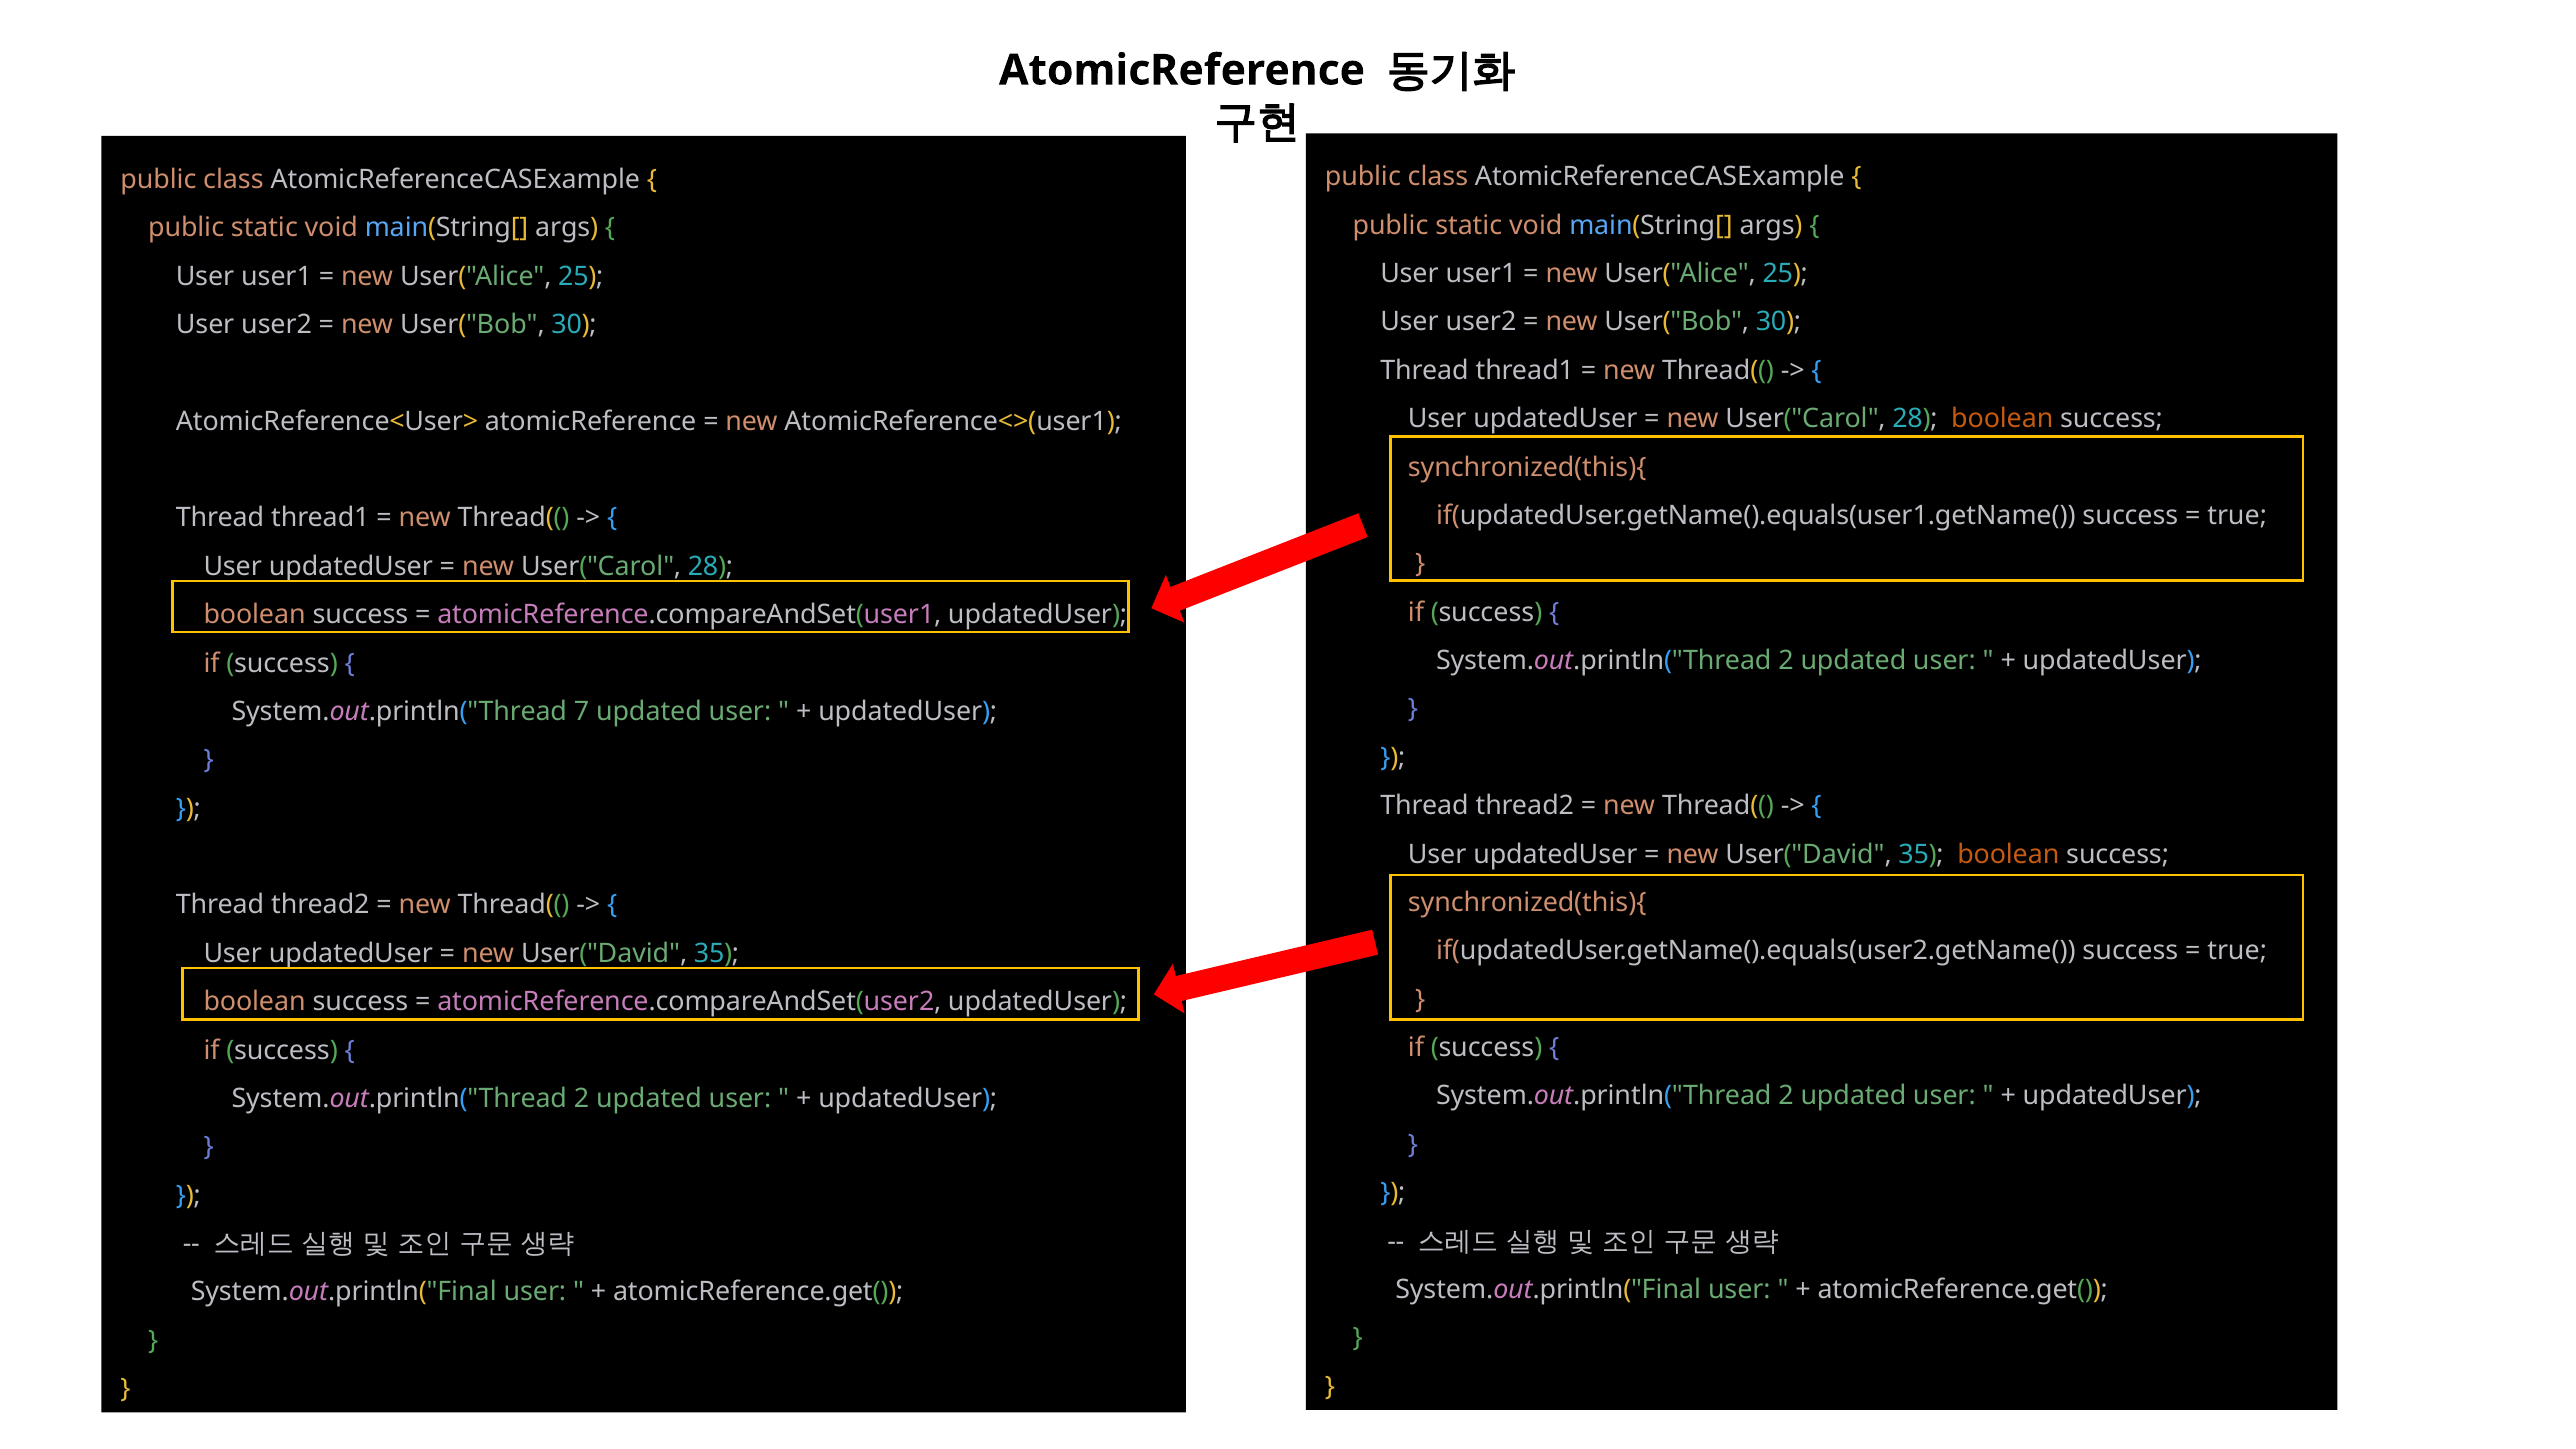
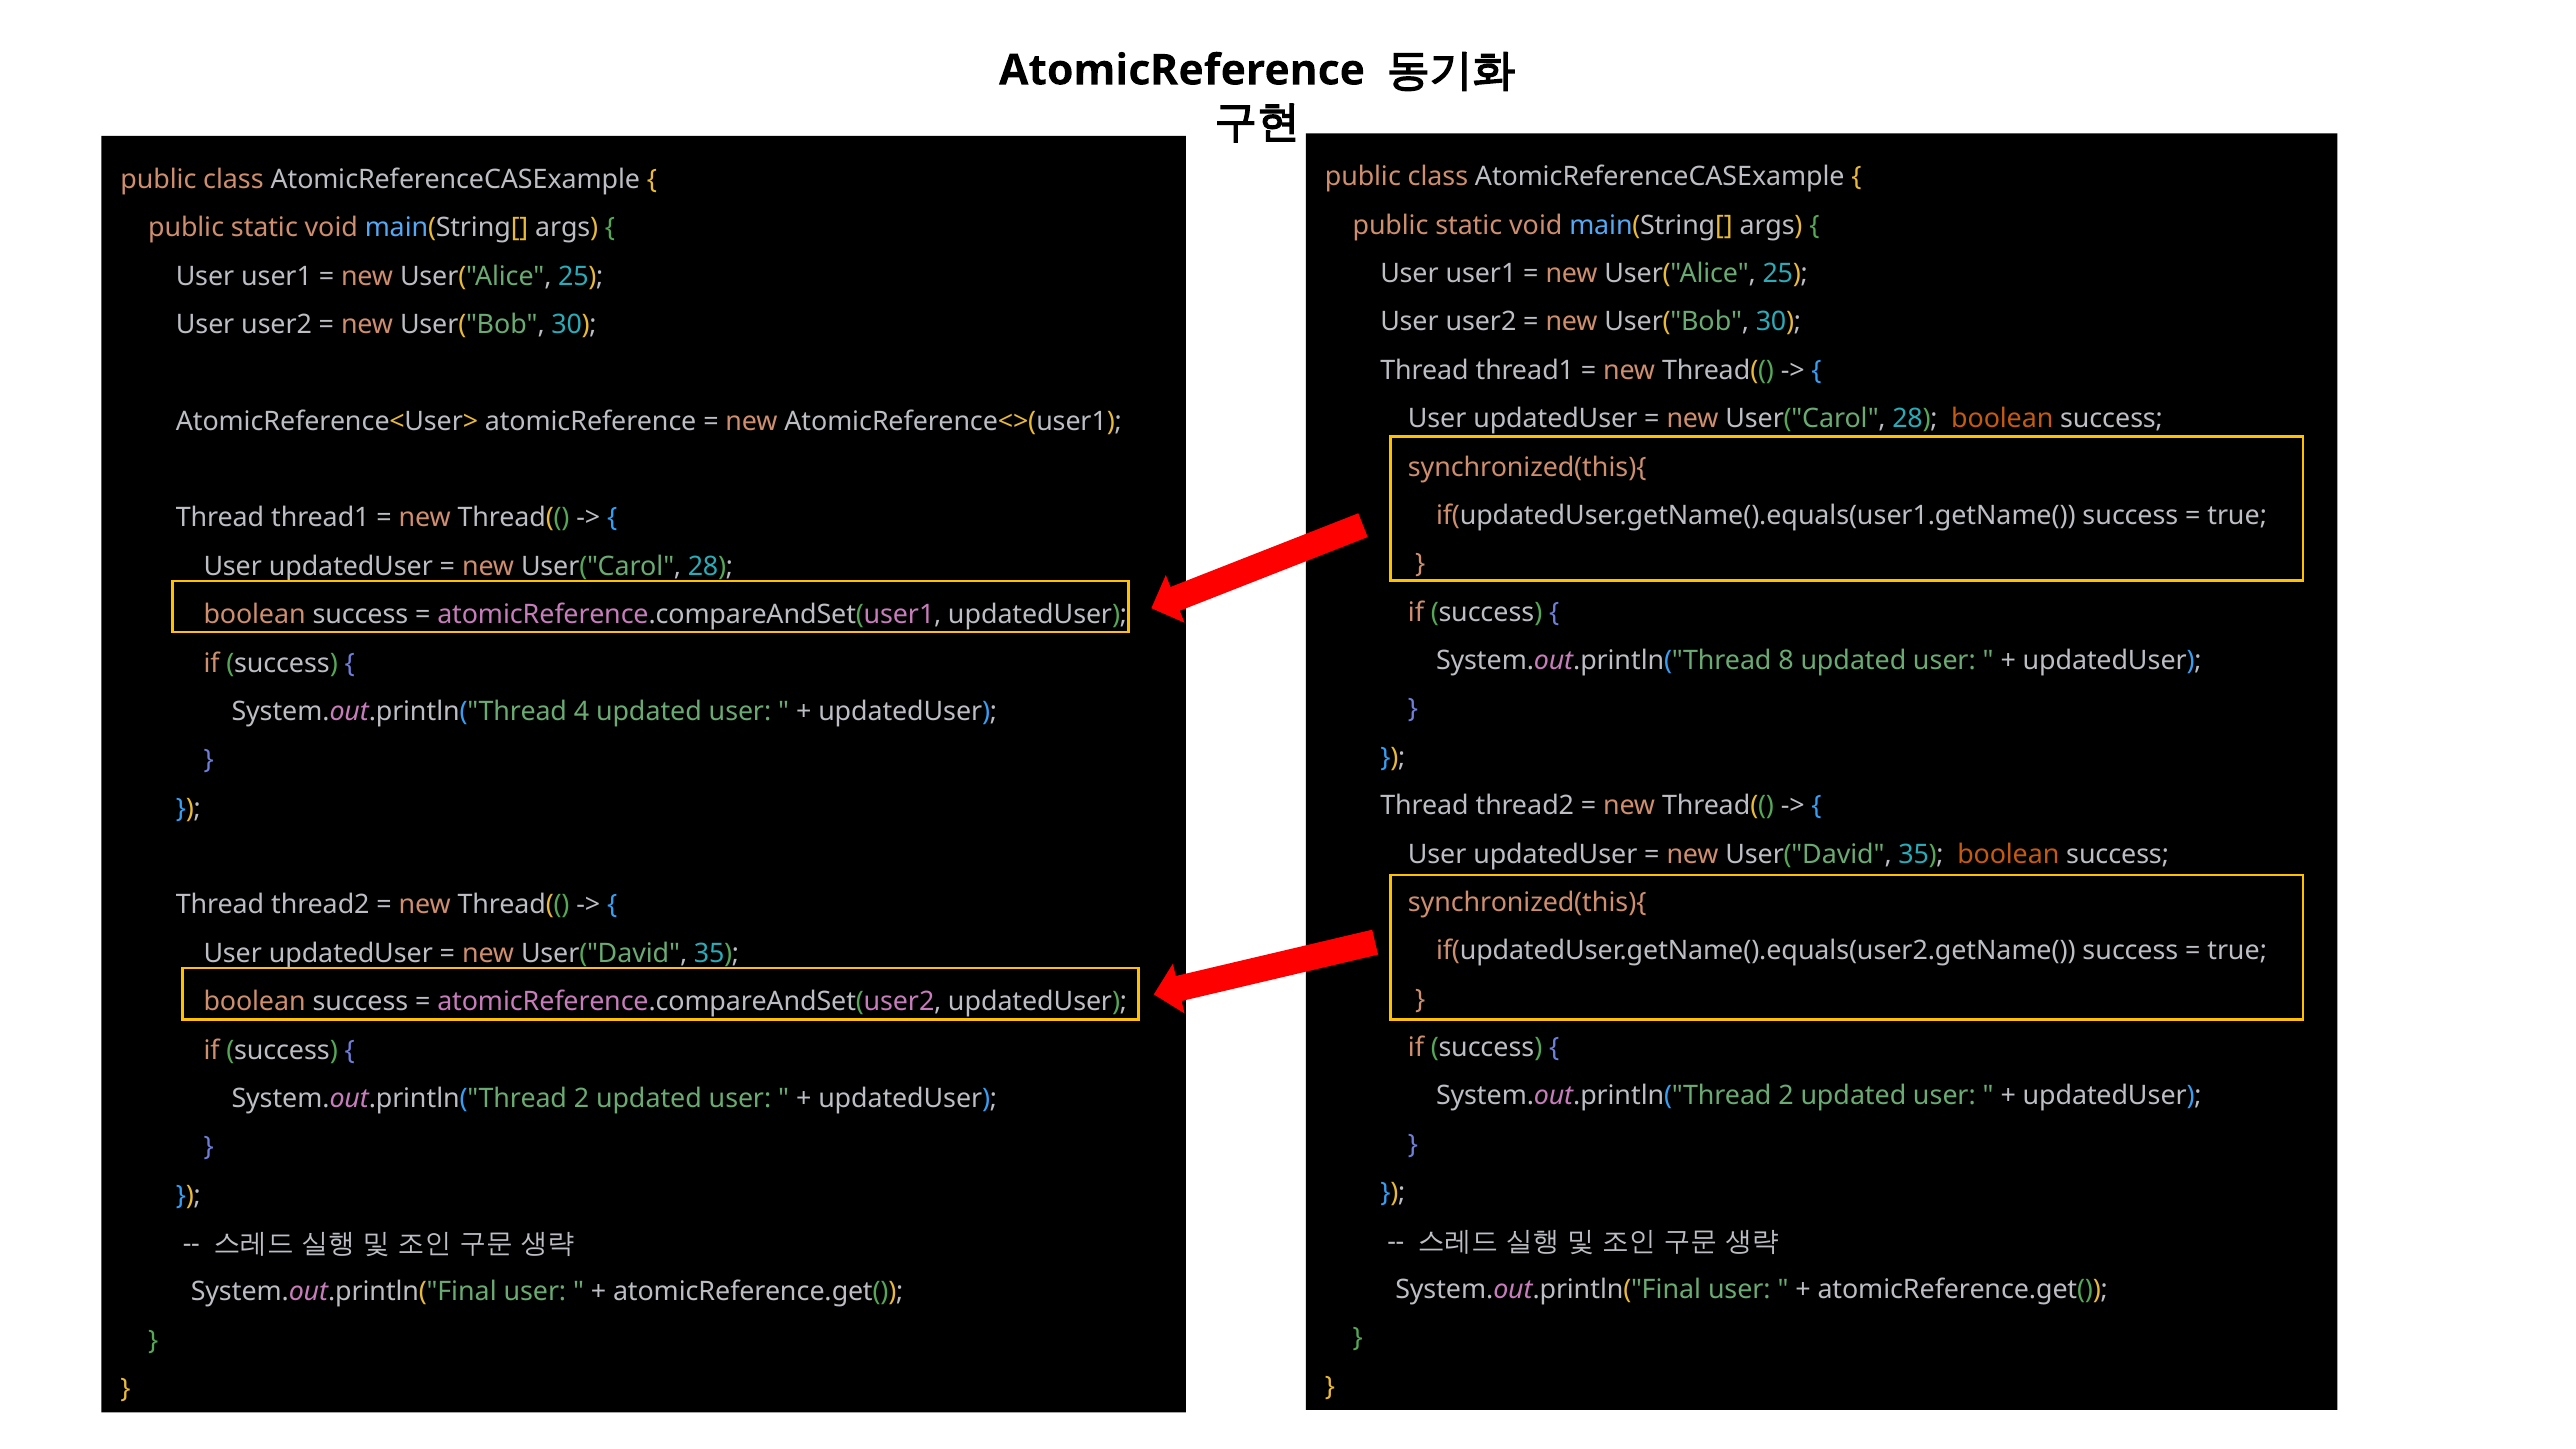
2 at (1786, 661): 2 -> 8
7: 7 -> 4
